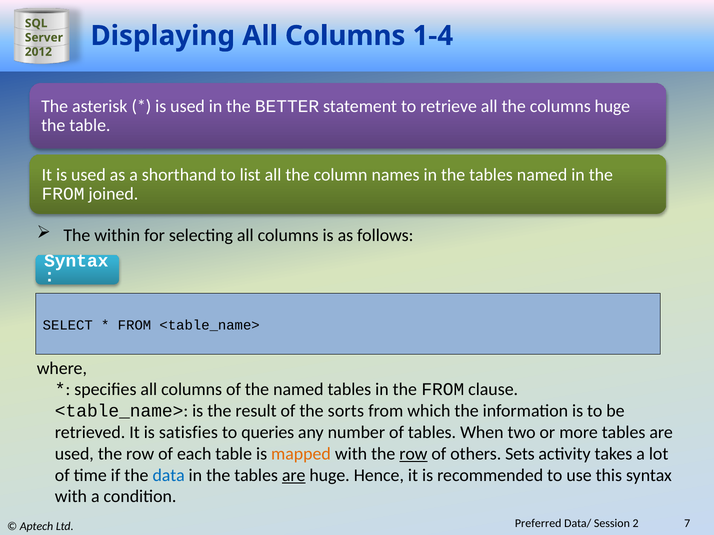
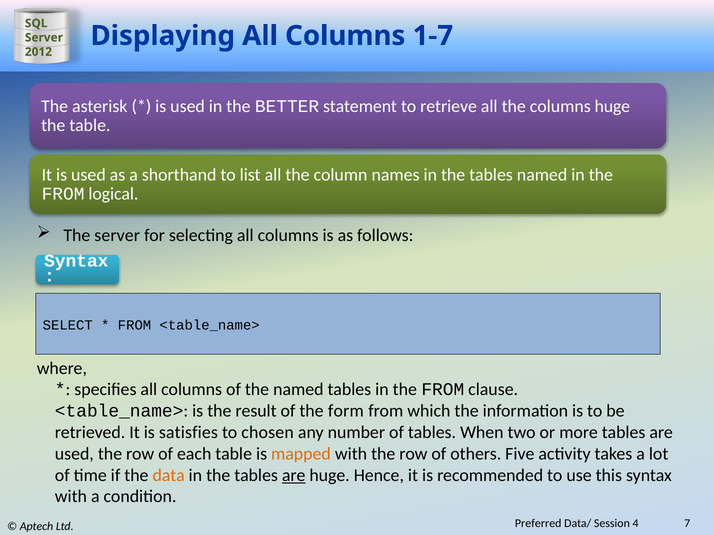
1-4: 1-4 -> 1-7
joined: joined -> logical
The within: within -> server
sorts: sorts -> form
queries: queries -> chosen
row at (413, 454) underline: present -> none
Sets: Sets -> Five
data colour: blue -> orange
2: 2 -> 4
